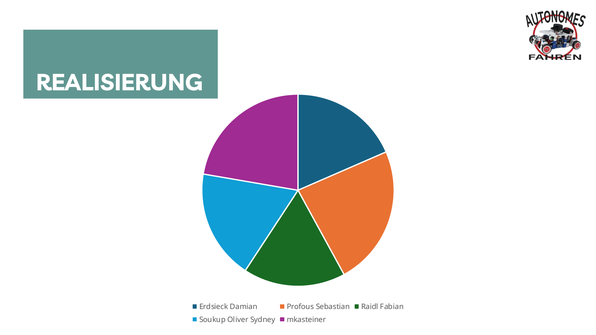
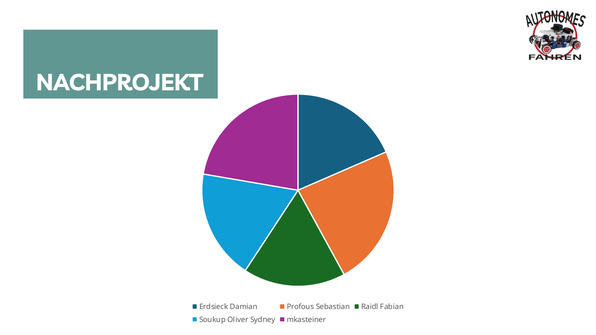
REALISIERUNG: REALISIERUNG -> NACHPROJEKT
